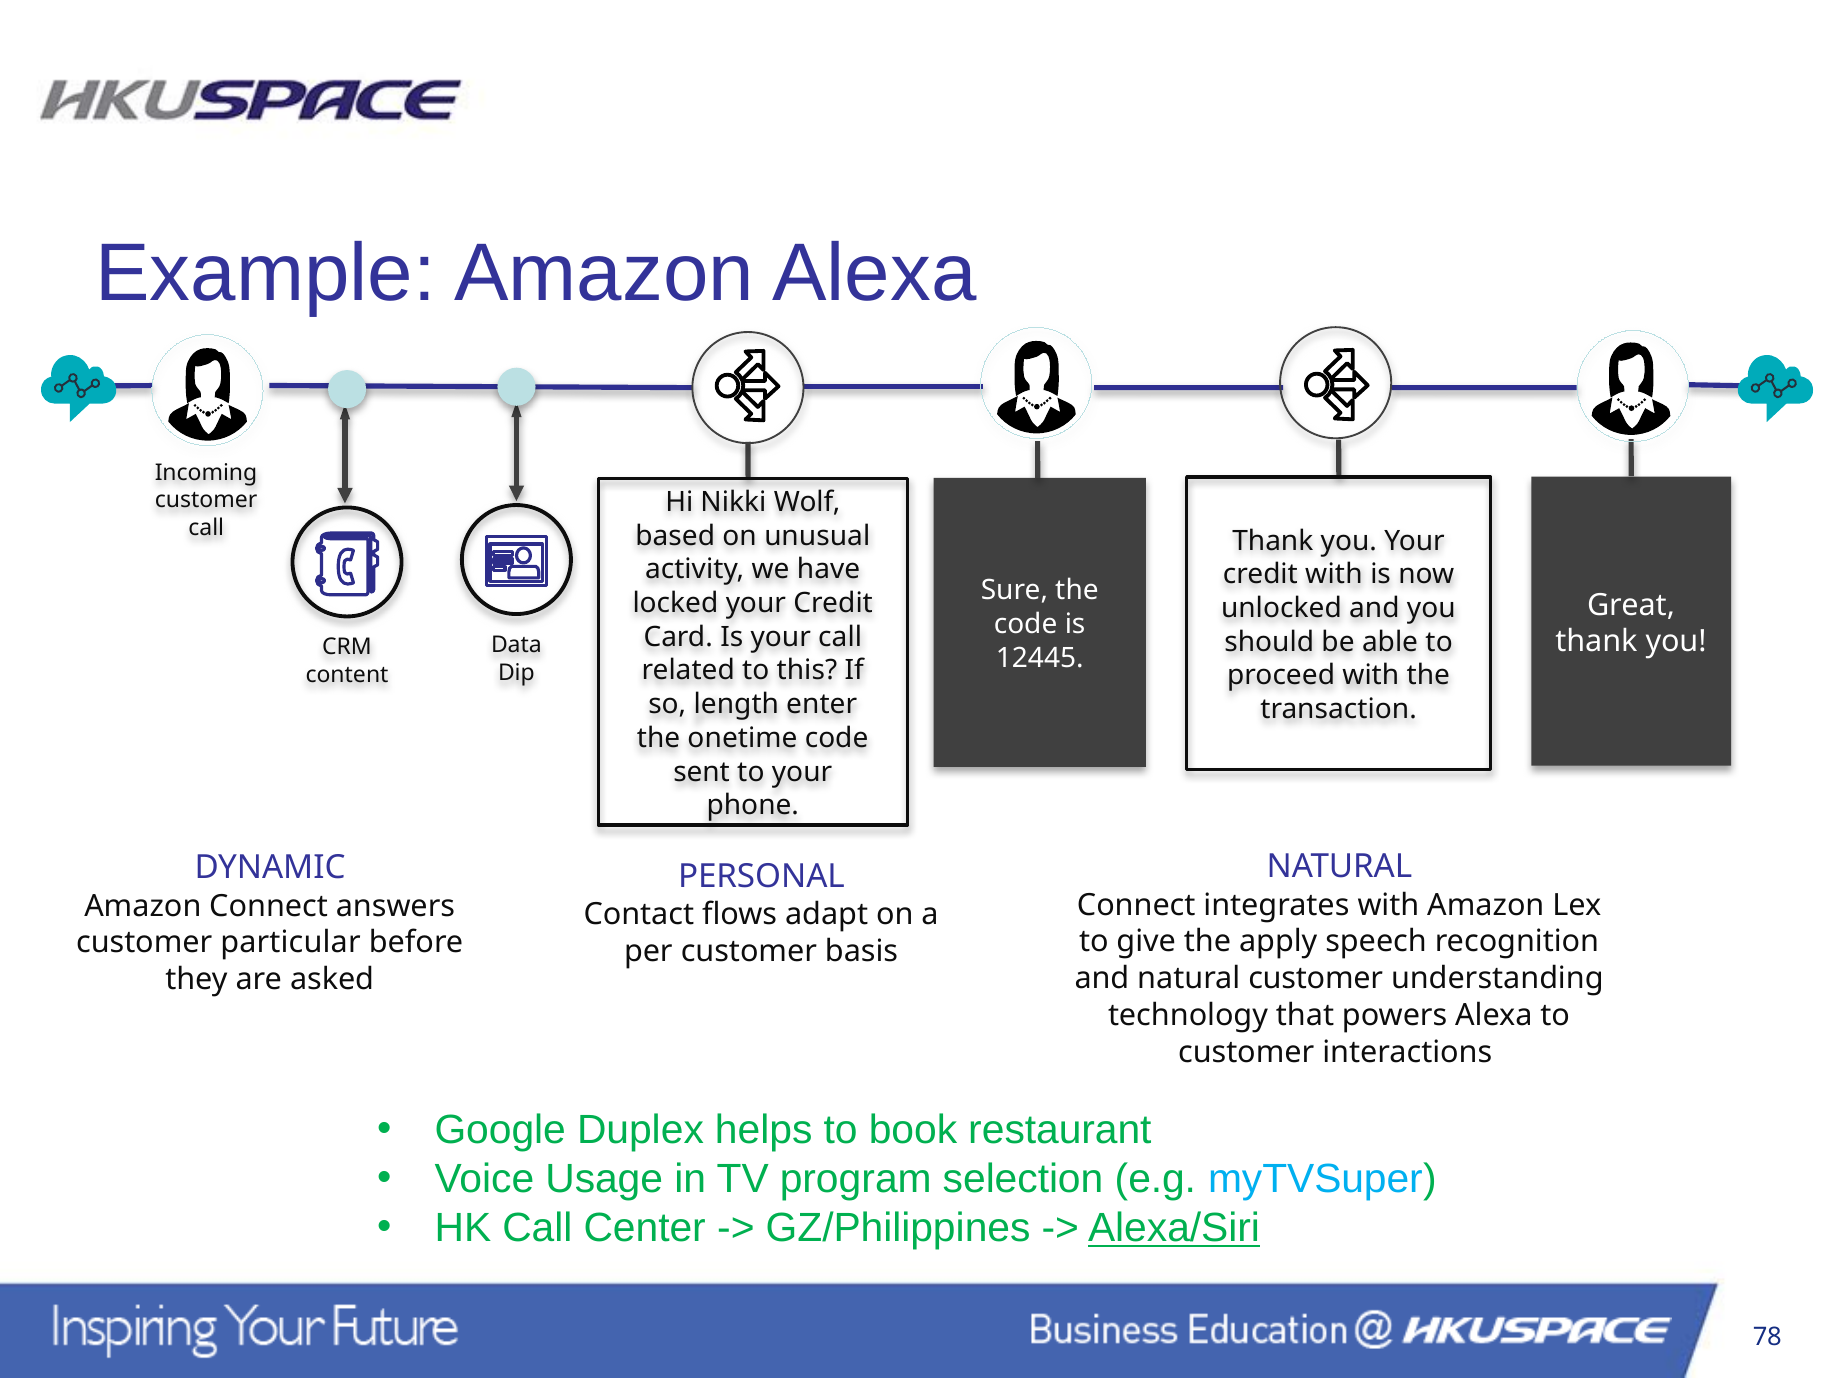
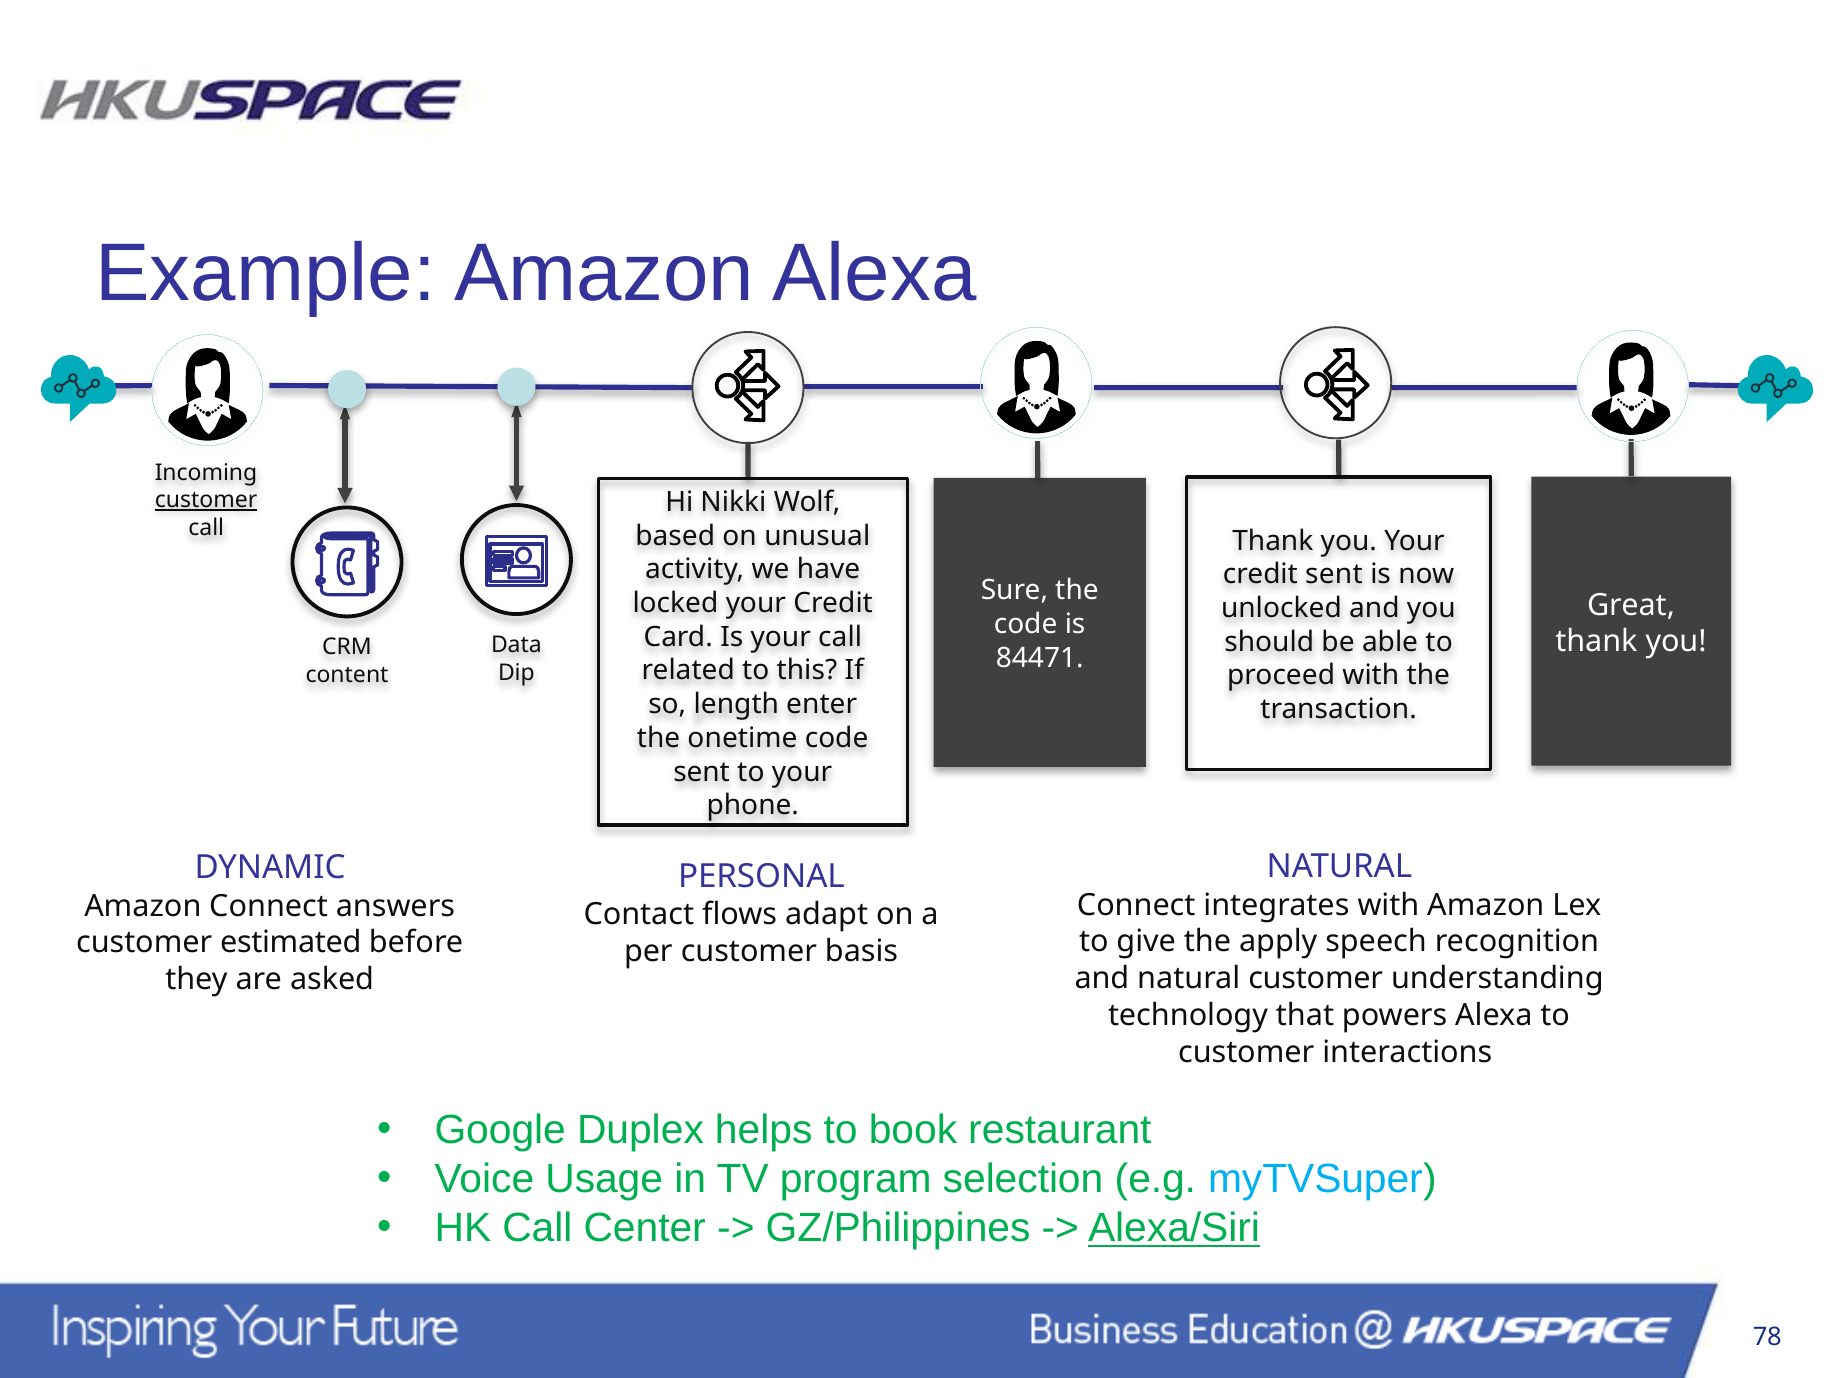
customer at (206, 500) underline: none -> present
credit with: with -> sent
12445: 12445 -> 84471
particular: particular -> estimated
